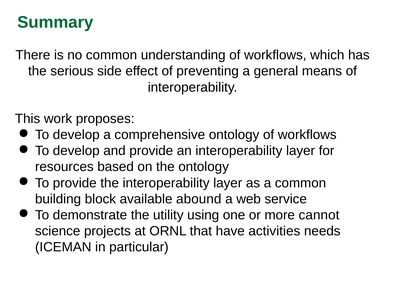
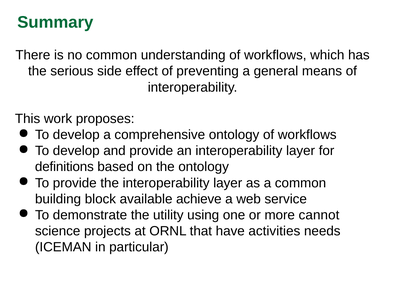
resources: resources -> definitions
abound: abound -> achieve
